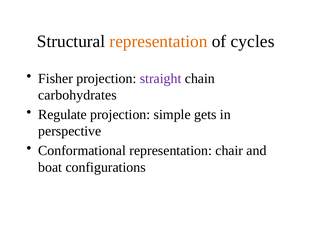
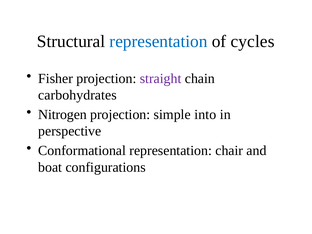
representation at (158, 41) colour: orange -> blue
Regulate: Regulate -> Nitrogen
gets: gets -> into
